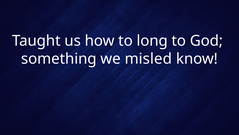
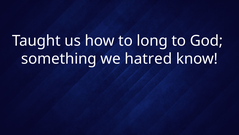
misled: misled -> hatred
